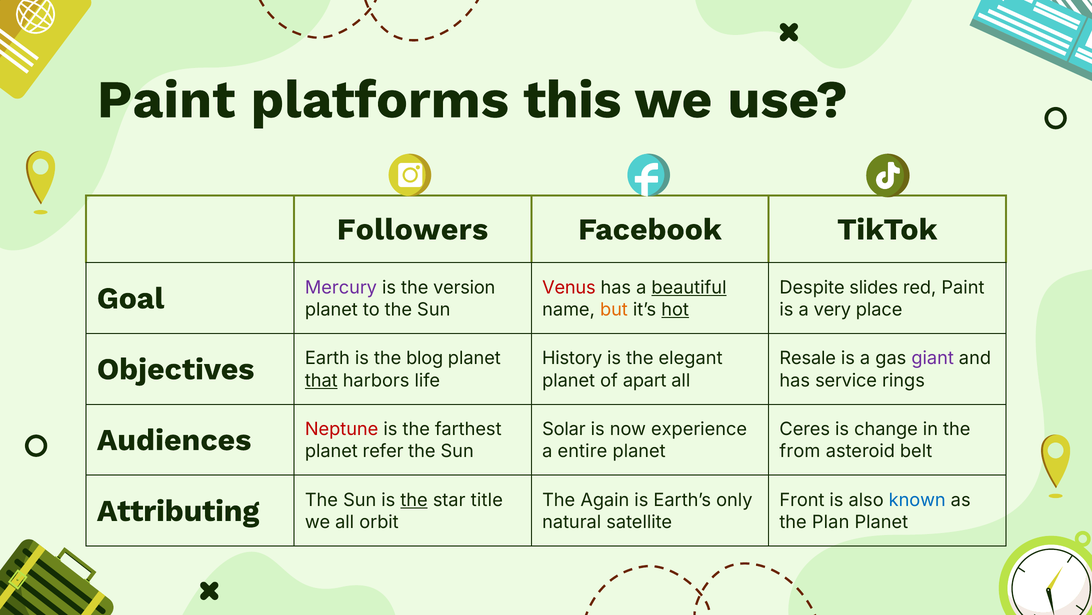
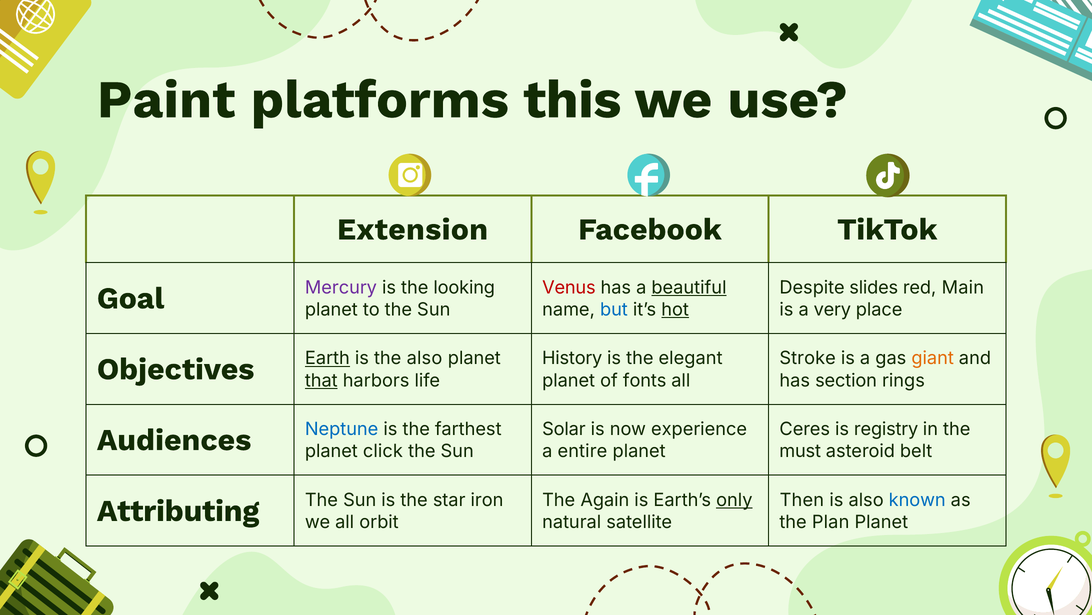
Followers: Followers -> Extension
red Paint: Paint -> Main
version: version -> looking
but colour: orange -> blue
Resale: Resale -> Stroke
giant colour: purple -> orange
Earth underline: none -> present
the blog: blog -> also
apart: apart -> fonts
service: service -> section
change: change -> registry
Neptune colour: red -> blue
refer: refer -> click
from: from -> must
only underline: none -> present
Front: Front -> Then
the at (414, 500) underline: present -> none
title: title -> iron
